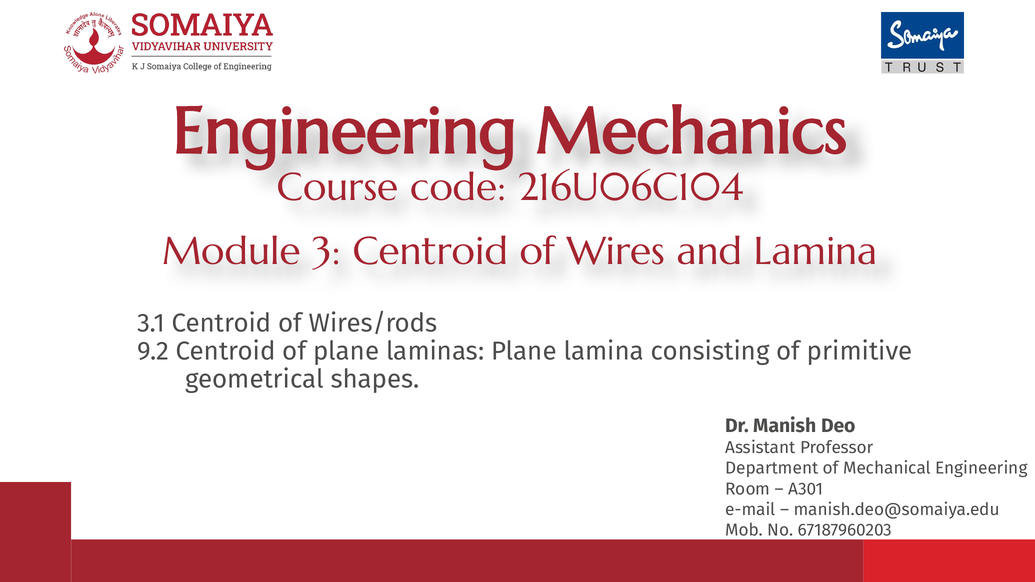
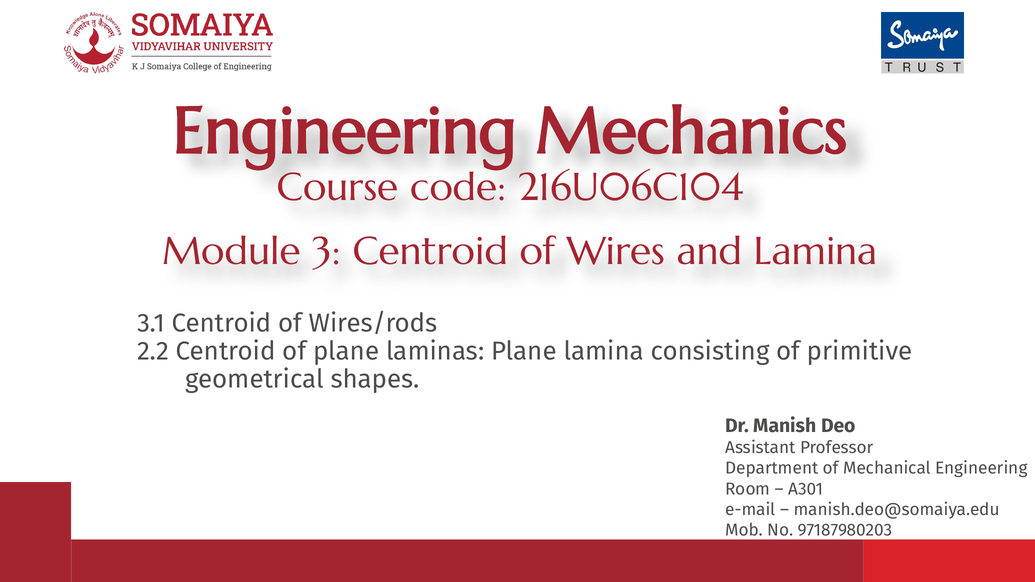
9.2: 9.2 -> 2.2
67187960203: 67187960203 -> 97187980203
